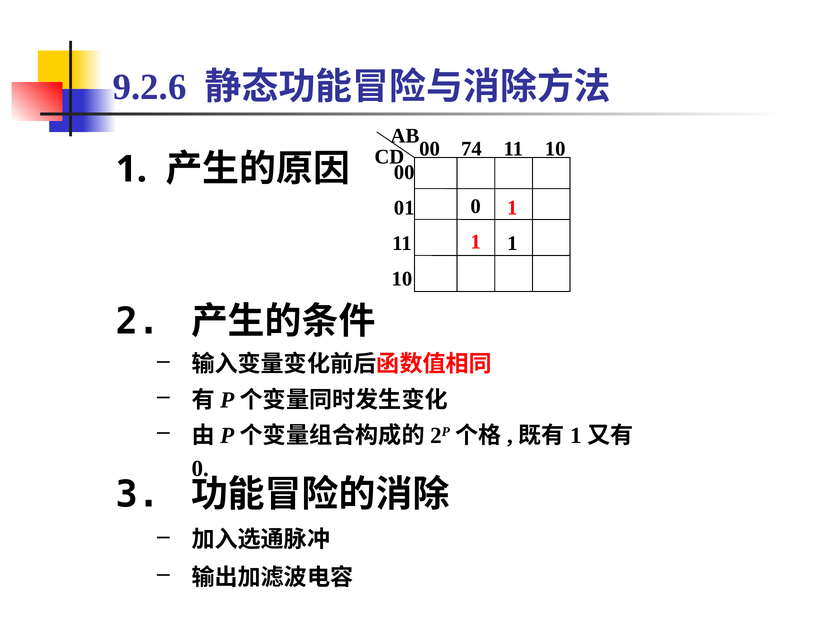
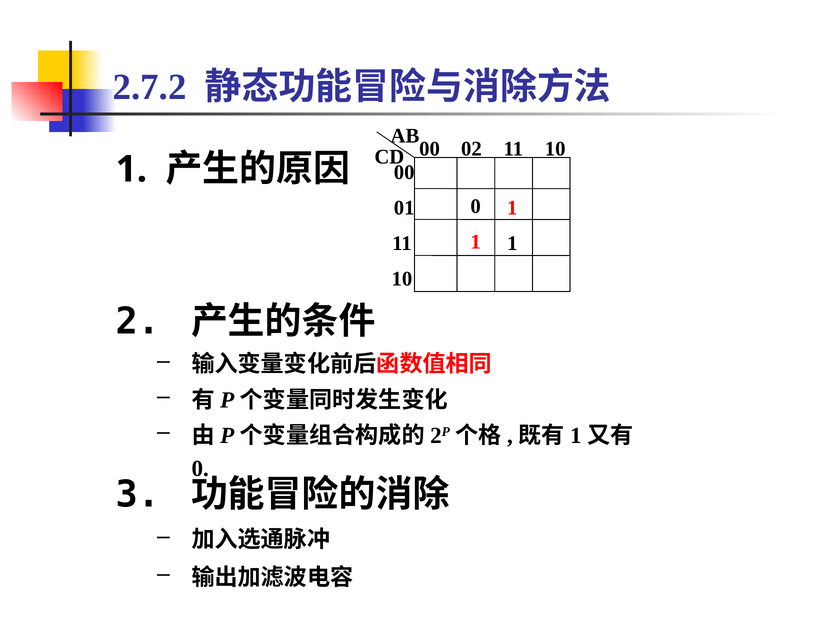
9.2.6: 9.2.6 -> 2.7.2
74: 74 -> 02
